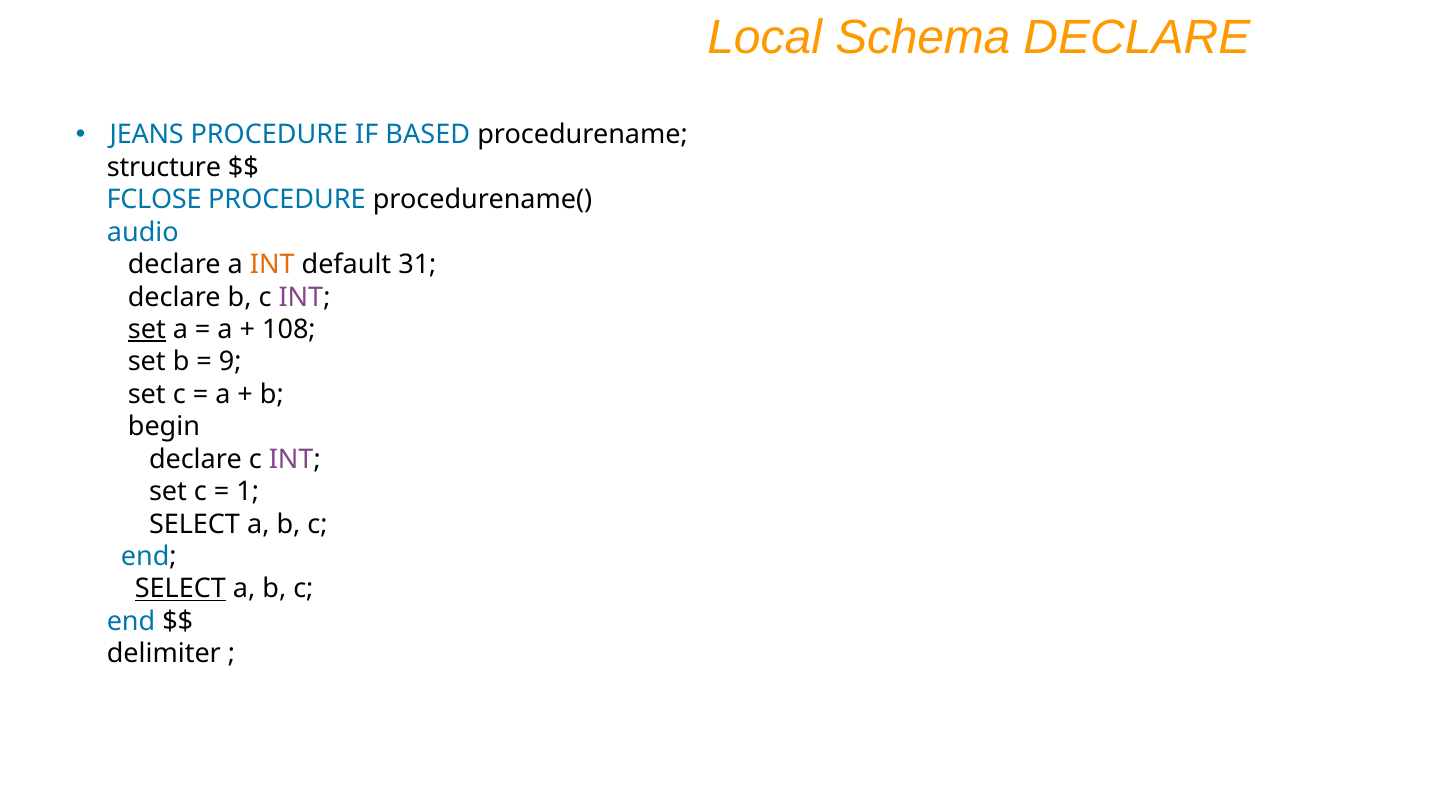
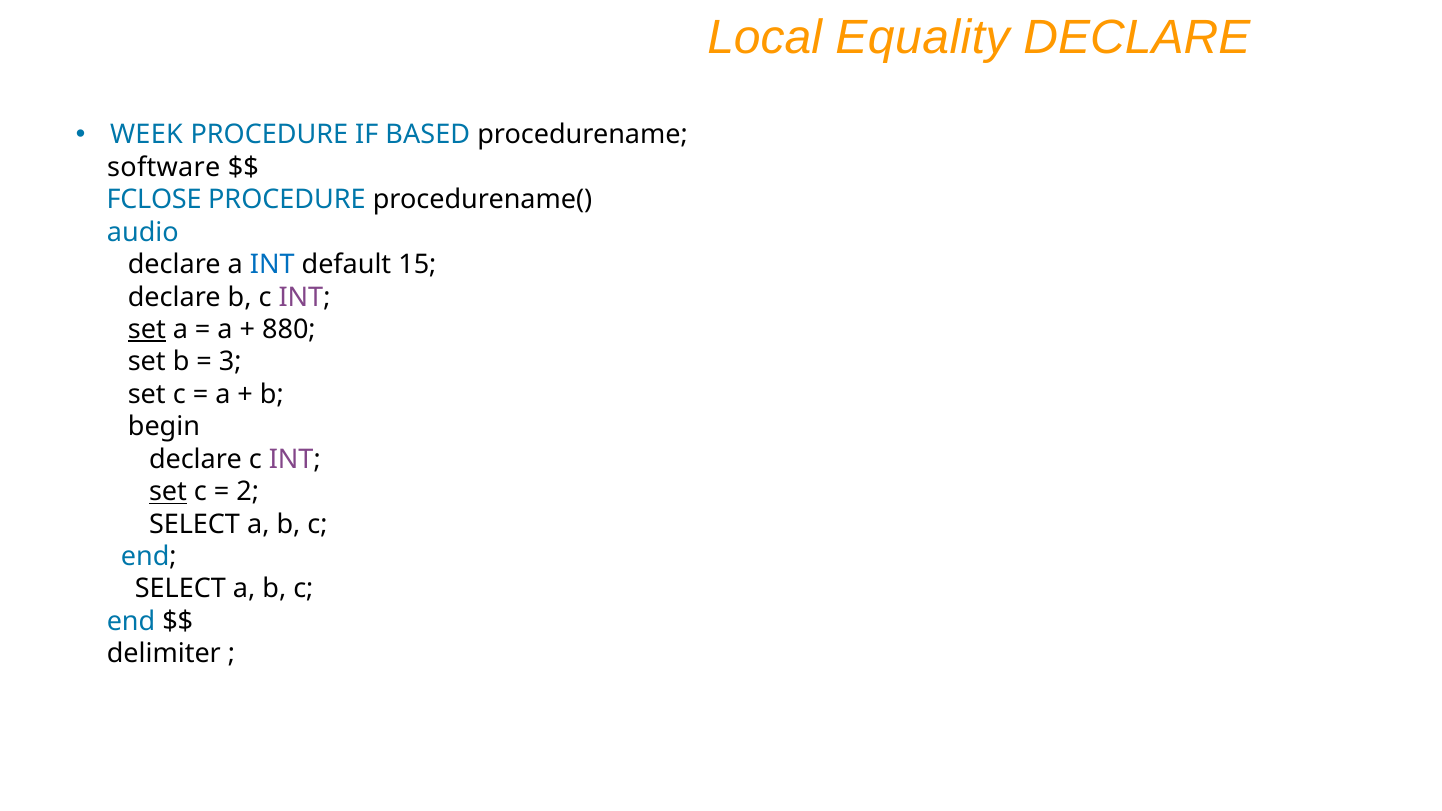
Schema: Schema -> Equality
JEANS: JEANS -> WEEK
structure: structure -> software
INT at (272, 265) colour: orange -> blue
31: 31 -> 15
108: 108 -> 880
9: 9 -> 3
set at (168, 492) underline: none -> present
1: 1 -> 2
SELECT at (180, 589) underline: present -> none
